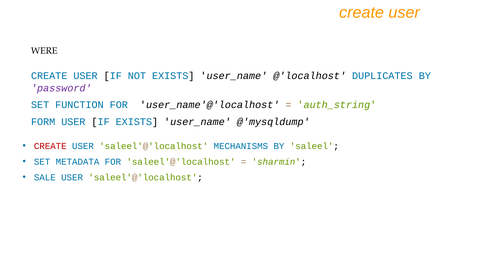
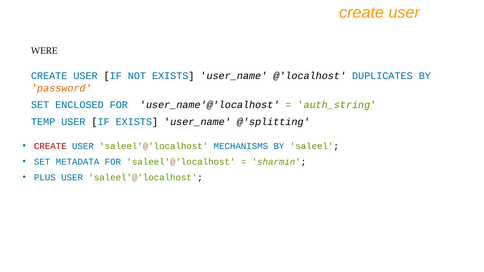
password colour: purple -> orange
FUNCTION: FUNCTION -> ENCLOSED
FORM: FORM -> TEMP
@'mysqldump: @'mysqldump -> @'splitting
SALE: SALE -> PLUS
